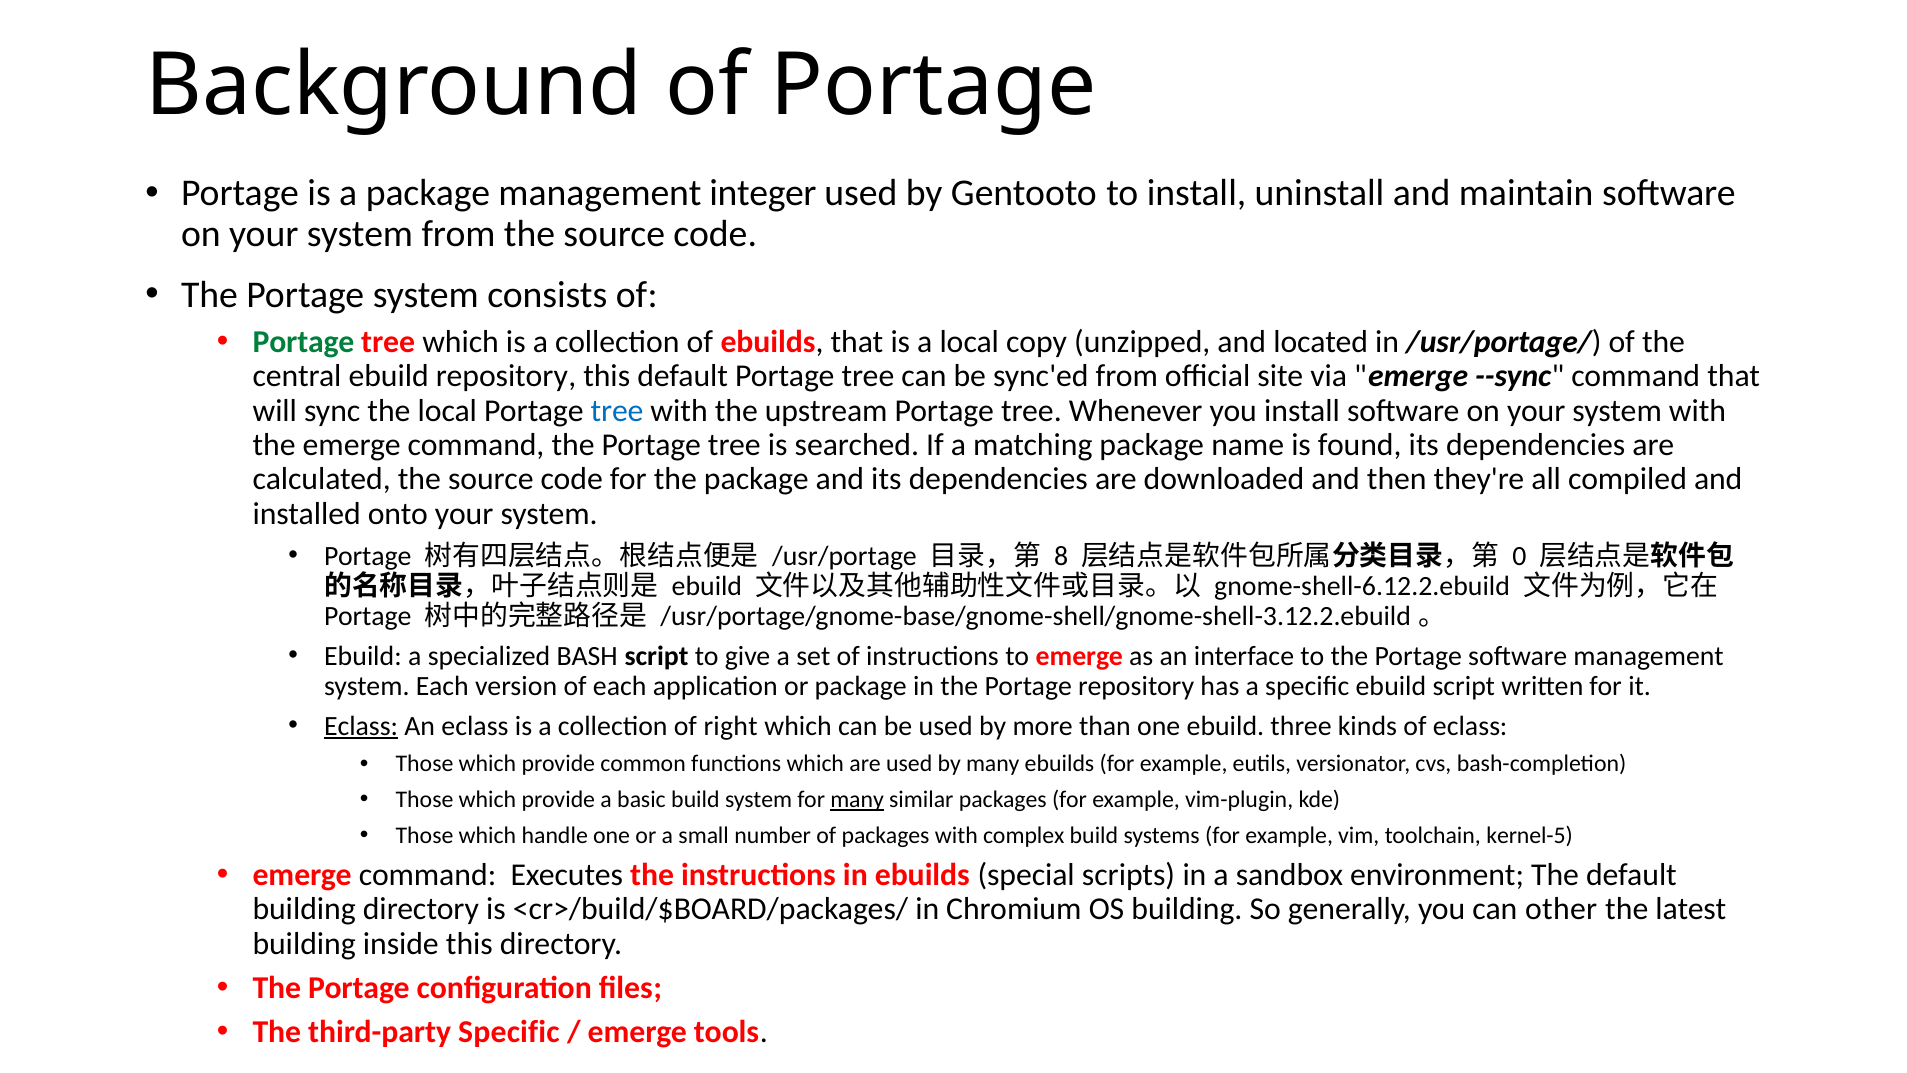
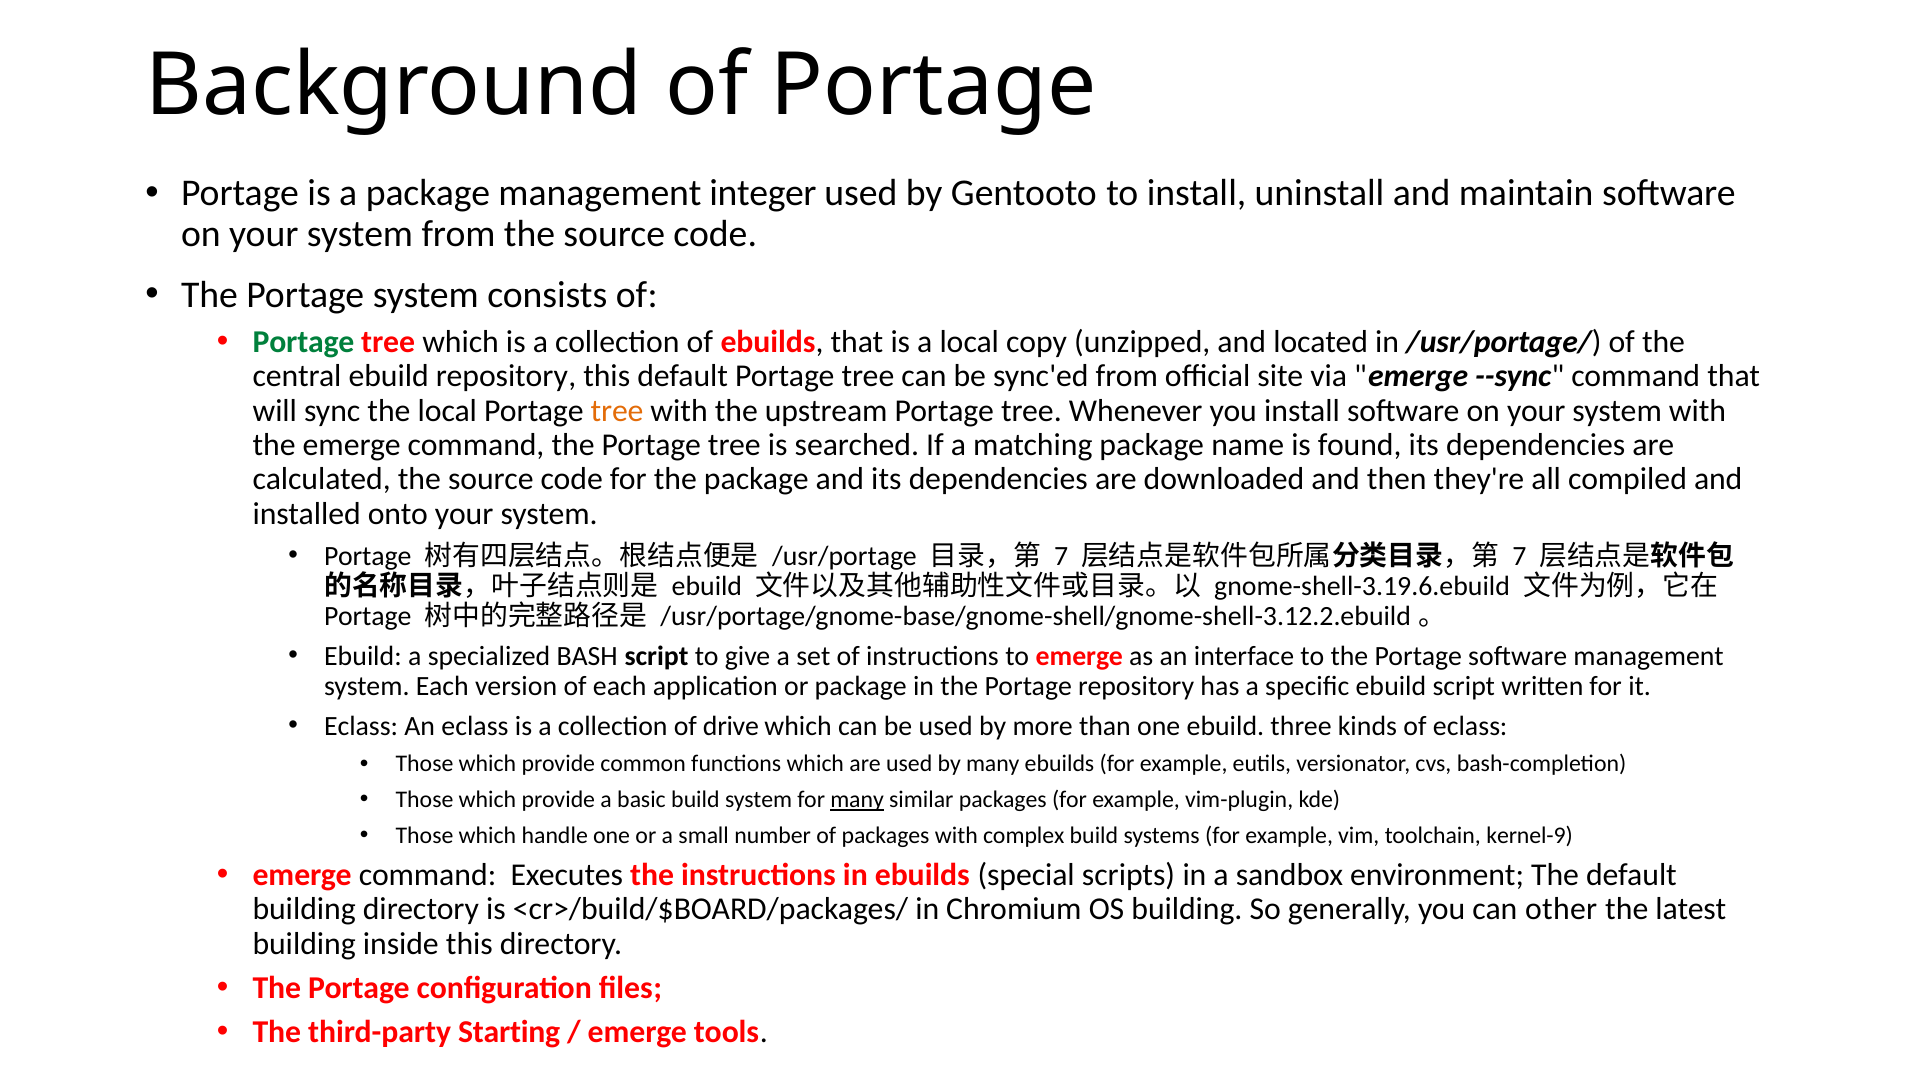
tree at (617, 411) colour: blue -> orange
8 at (1061, 556): 8 -> 7
0 at (1519, 556): 0 -> 7
gnome-shell-6.12.2.ebuild: gnome-shell-6.12.2.ebuild -> gnome-shell-3.19.6.ebuild
Eclass at (361, 726) underline: present -> none
right: right -> drive
kernel-5: kernel-5 -> kernel-9
third-party Specific: Specific -> Starting
